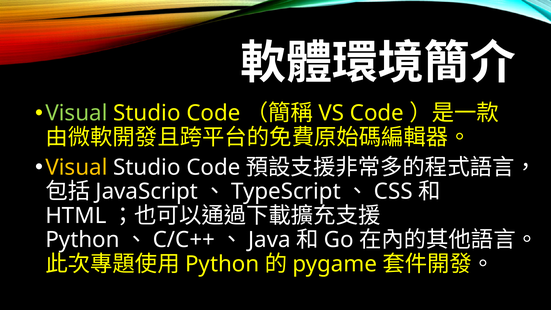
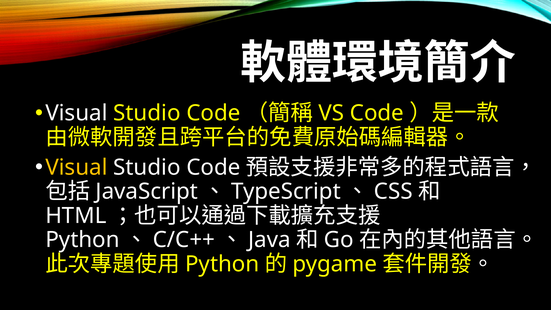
Visual at (76, 113) colour: light green -> white
